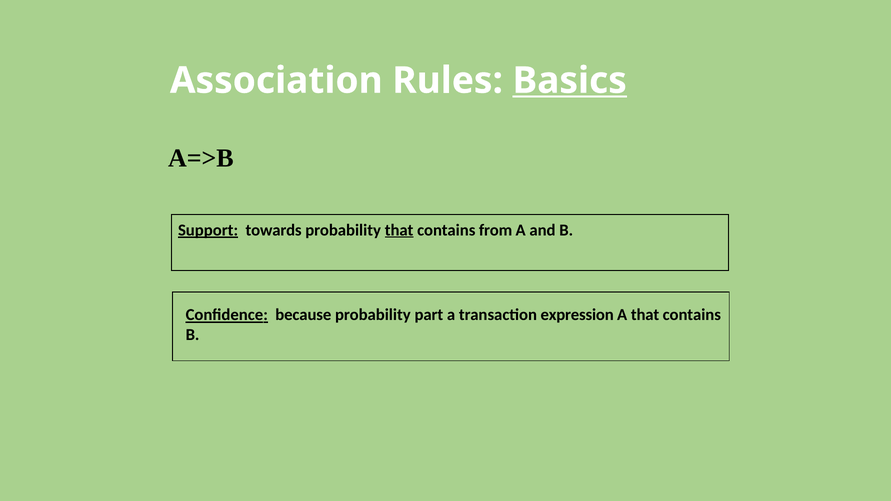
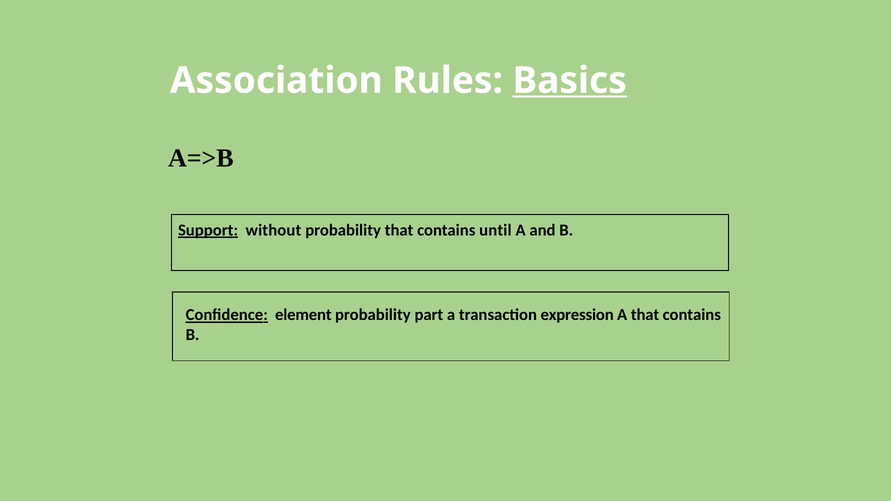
towards: towards -> without
that at (399, 230) underline: present -> none
from: from -> until
because: because -> element
